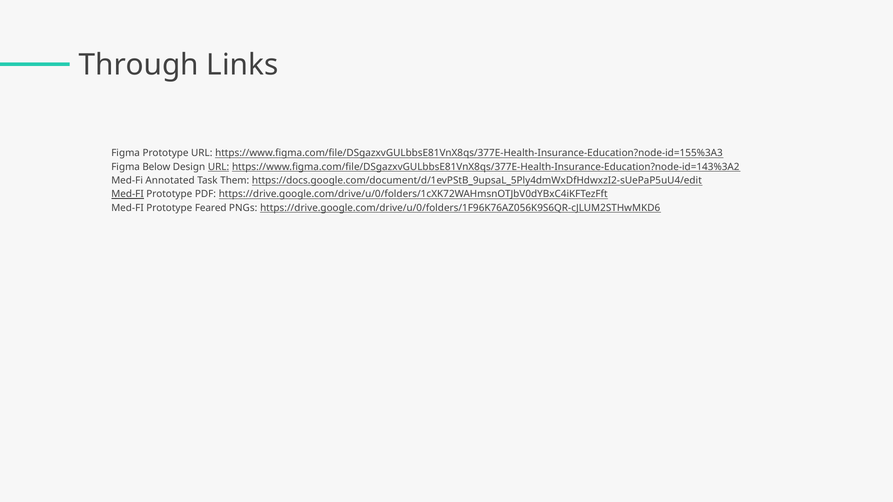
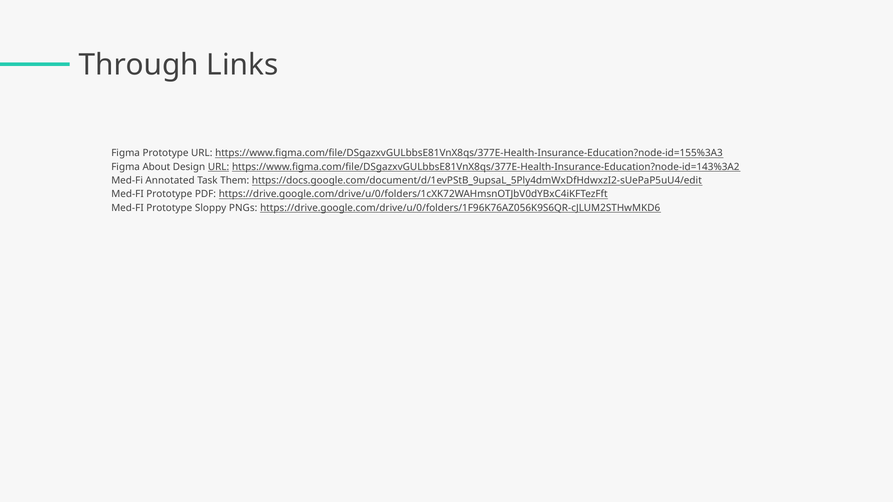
Below: Below -> About
Med-FI at (128, 194) underline: present -> none
Feared: Feared -> Sloppy
